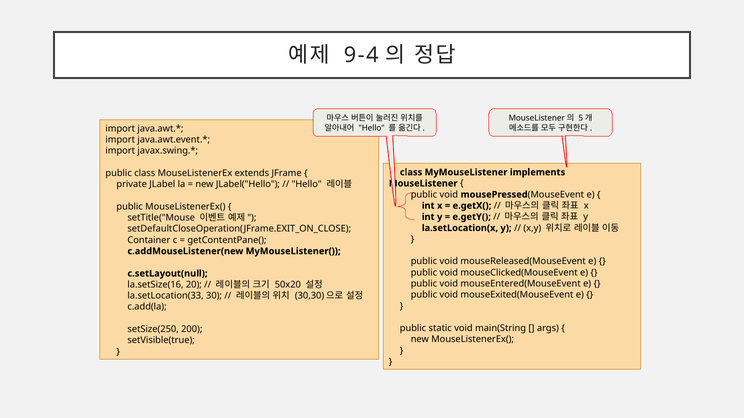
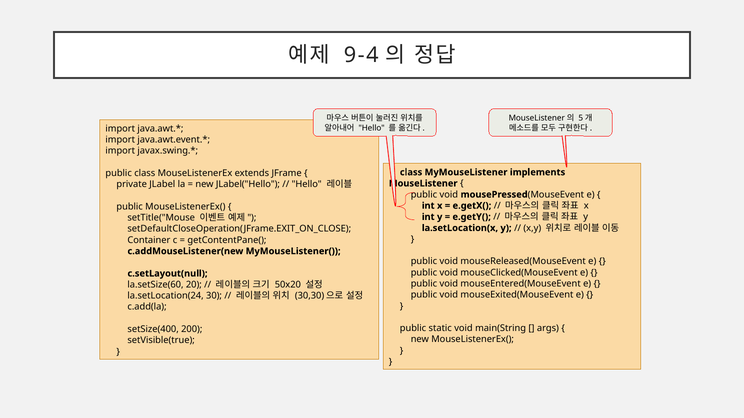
la.setSize(16: la.setSize(16 -> la.setSize(60
la.setLocation(33: la.setLocation(33 -> la.setLocation(24
setSize(250: setSize(250 -> setSize(400
